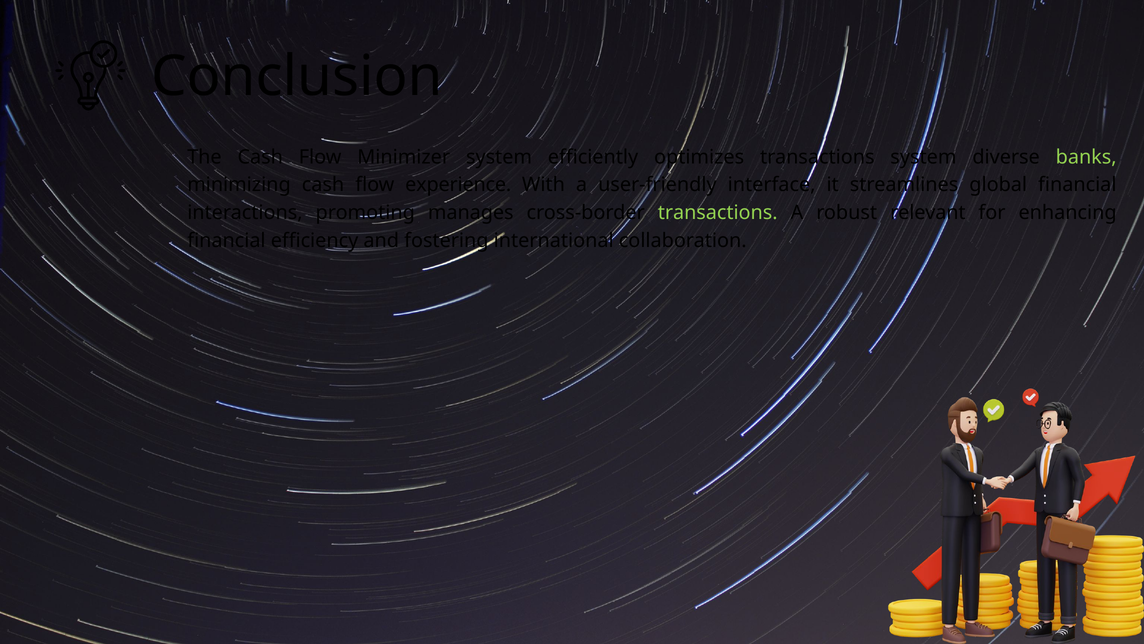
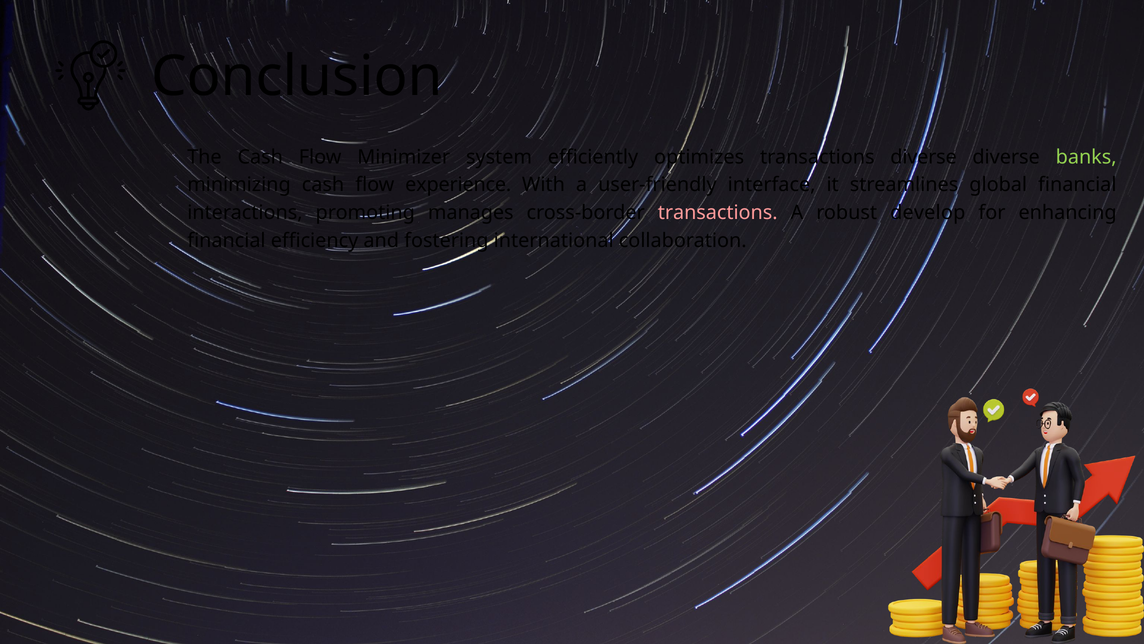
transactions system: system -> diverse
transactions at (718, 212) colour: light green -> pink
relevant: relevant -> develop
